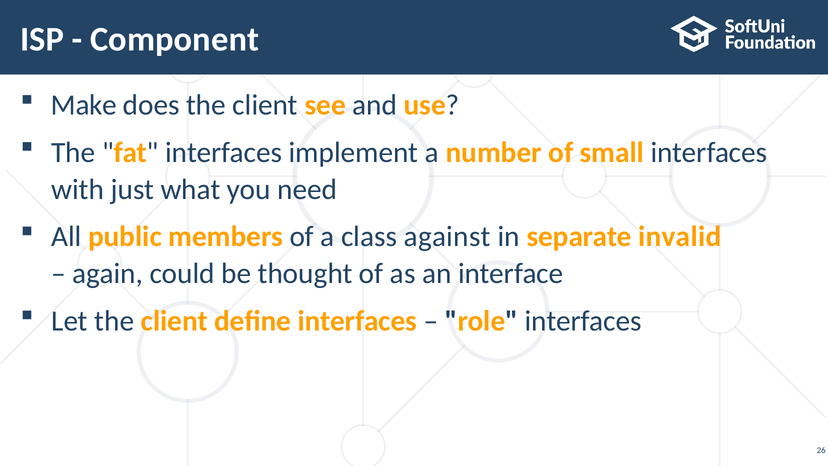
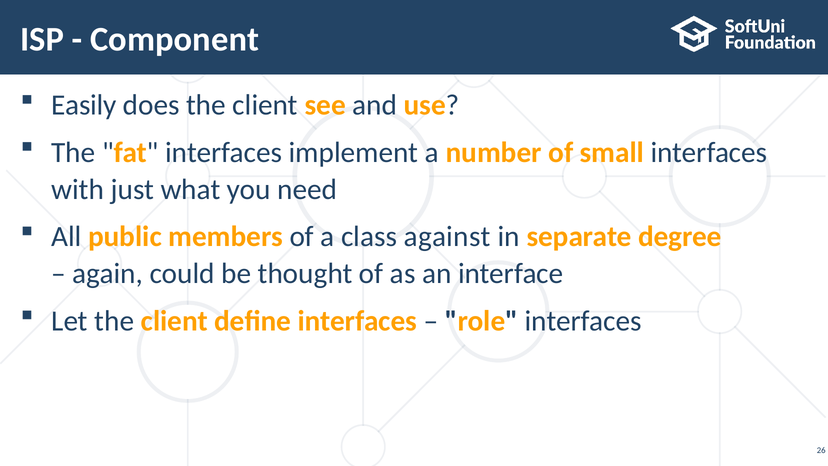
Make: Make -> Easily
invalid: invalid -> degree
